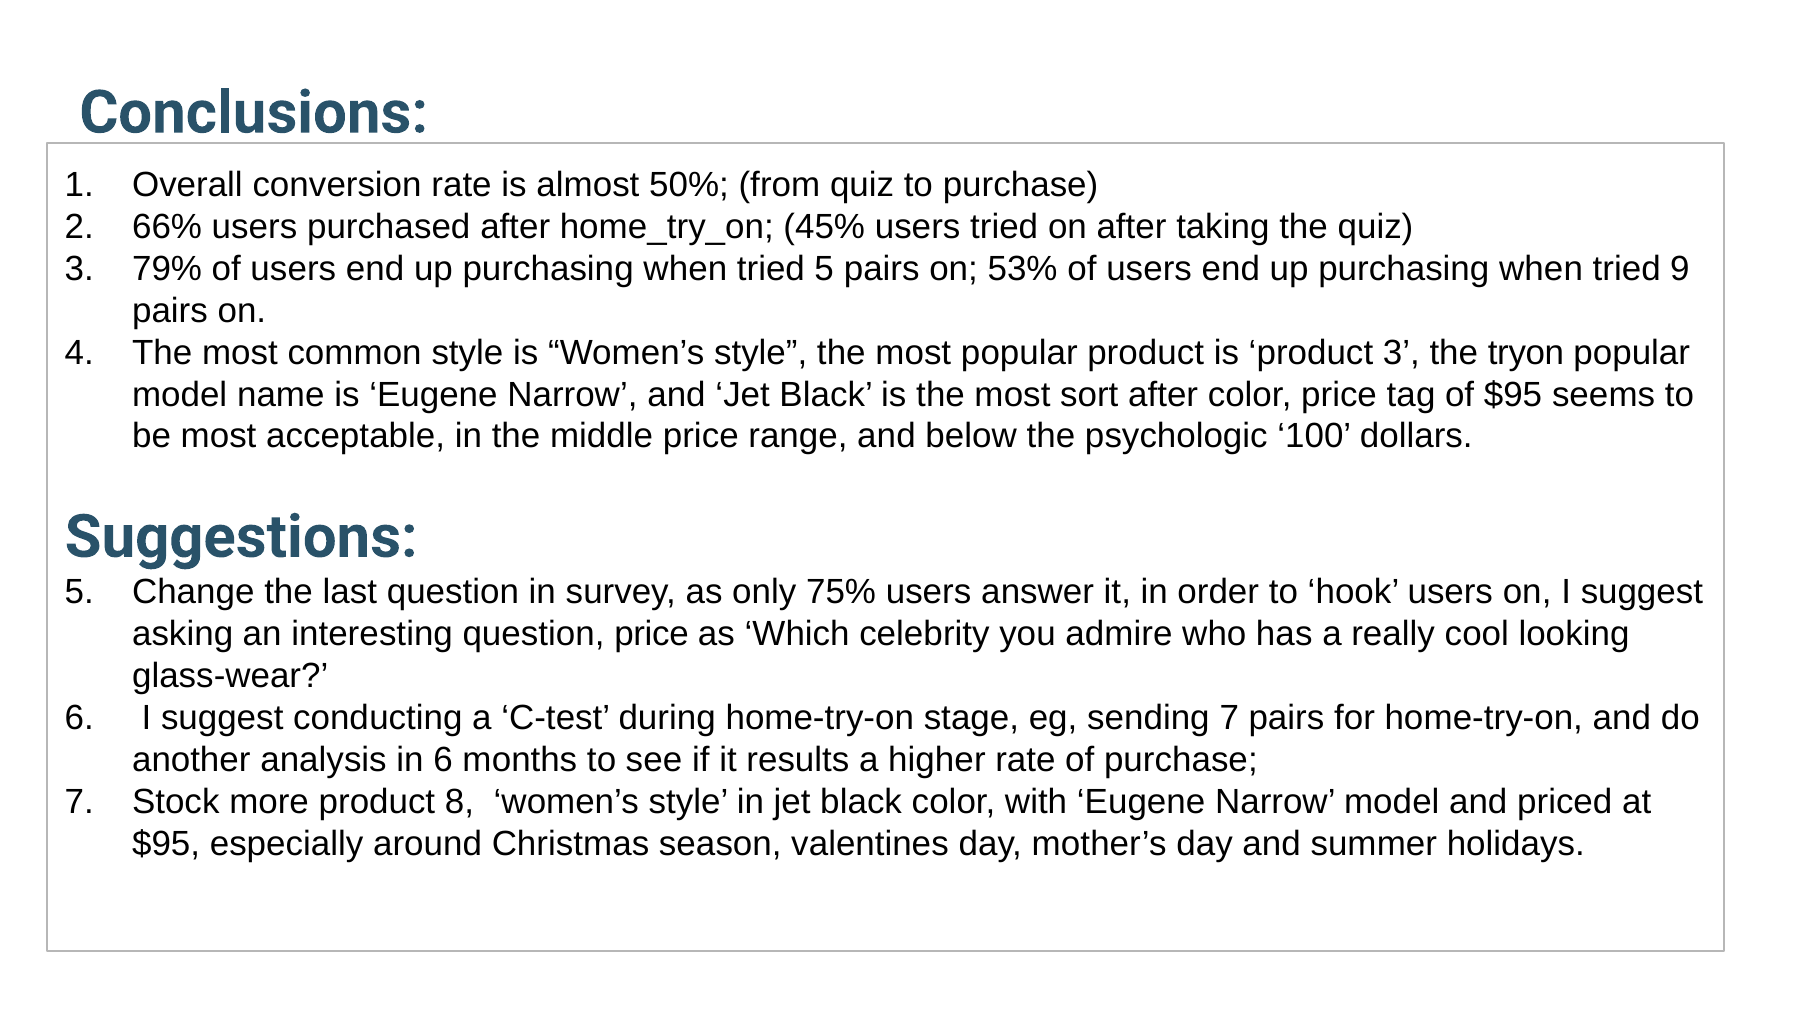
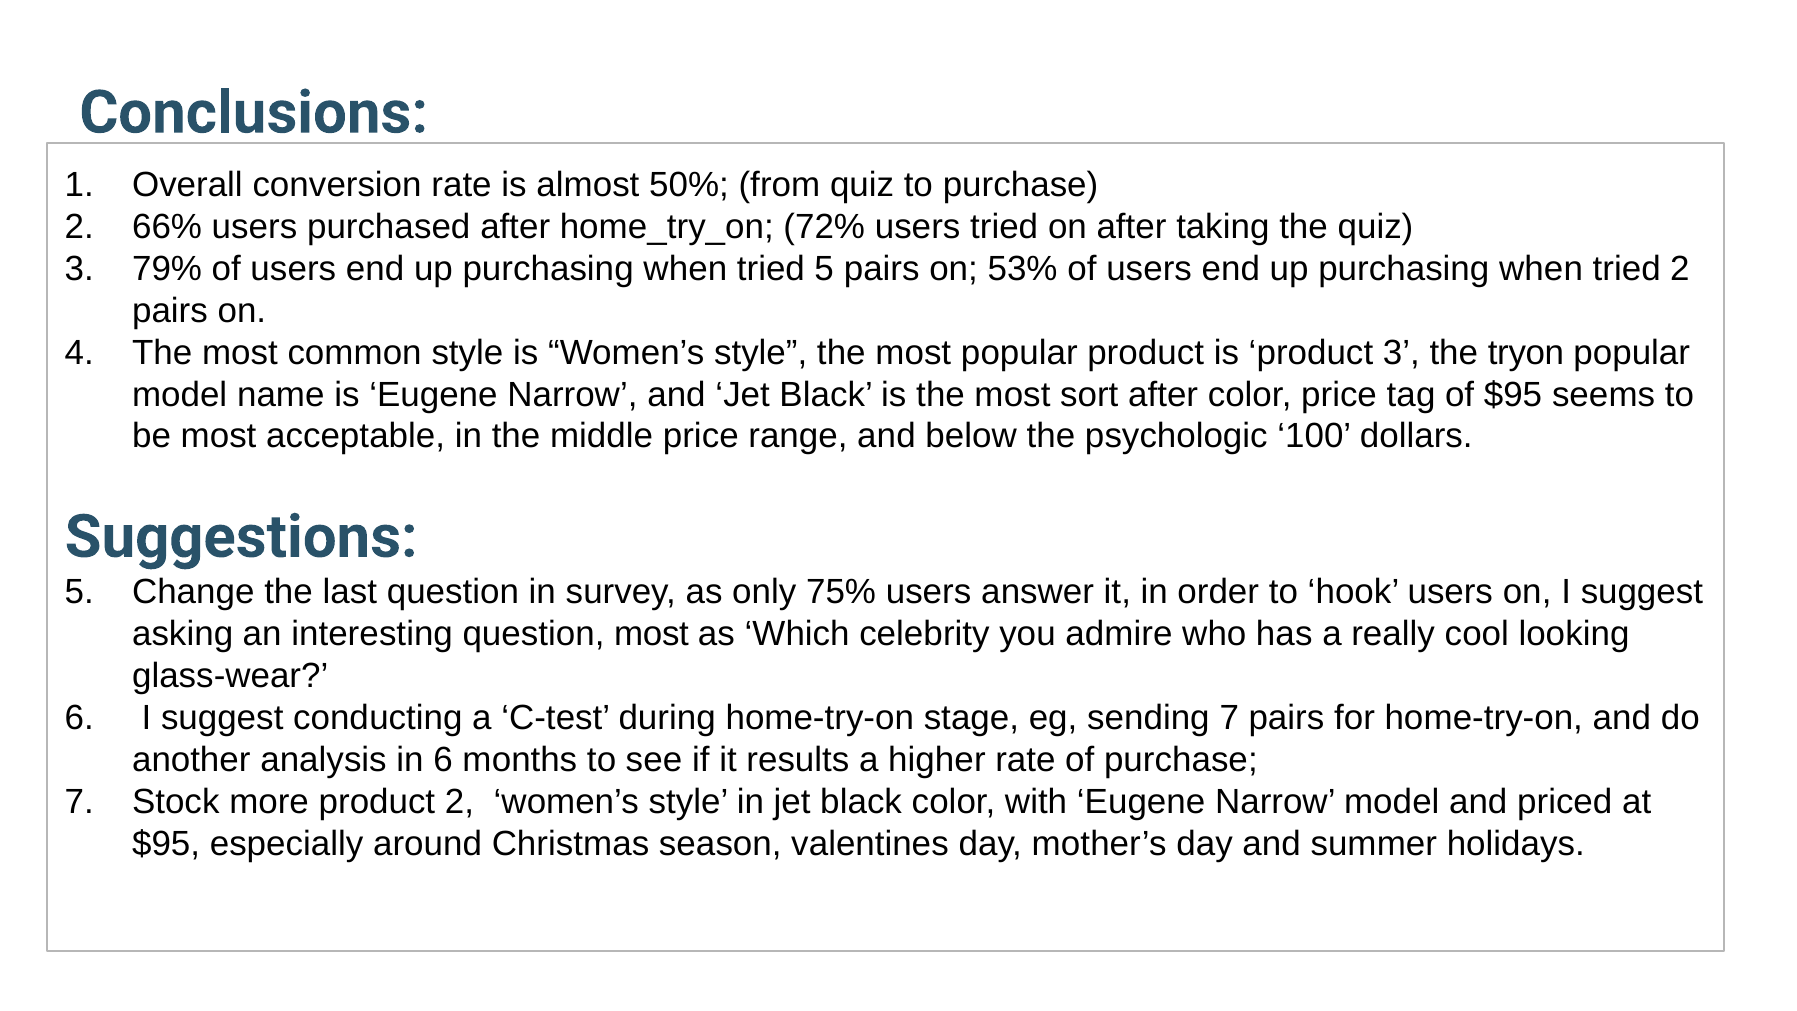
45%: 45% -> 72%
tried 9: 9 -> 2
question price: price -> most
product 8: 8 -> 2
